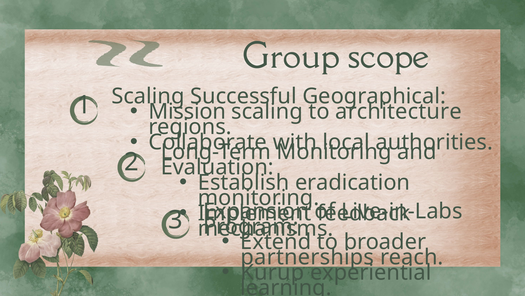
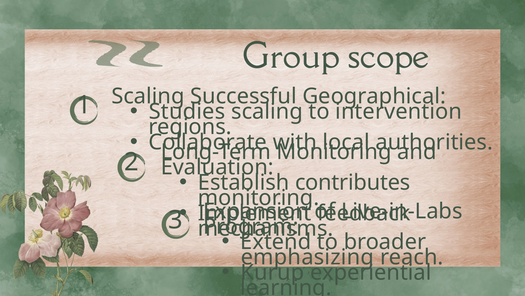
Mission: Mission -> Studies
architecture: architecture -> intervention
eradication: eradication -> contributes
partnerships: partnerships -> emphasizing
